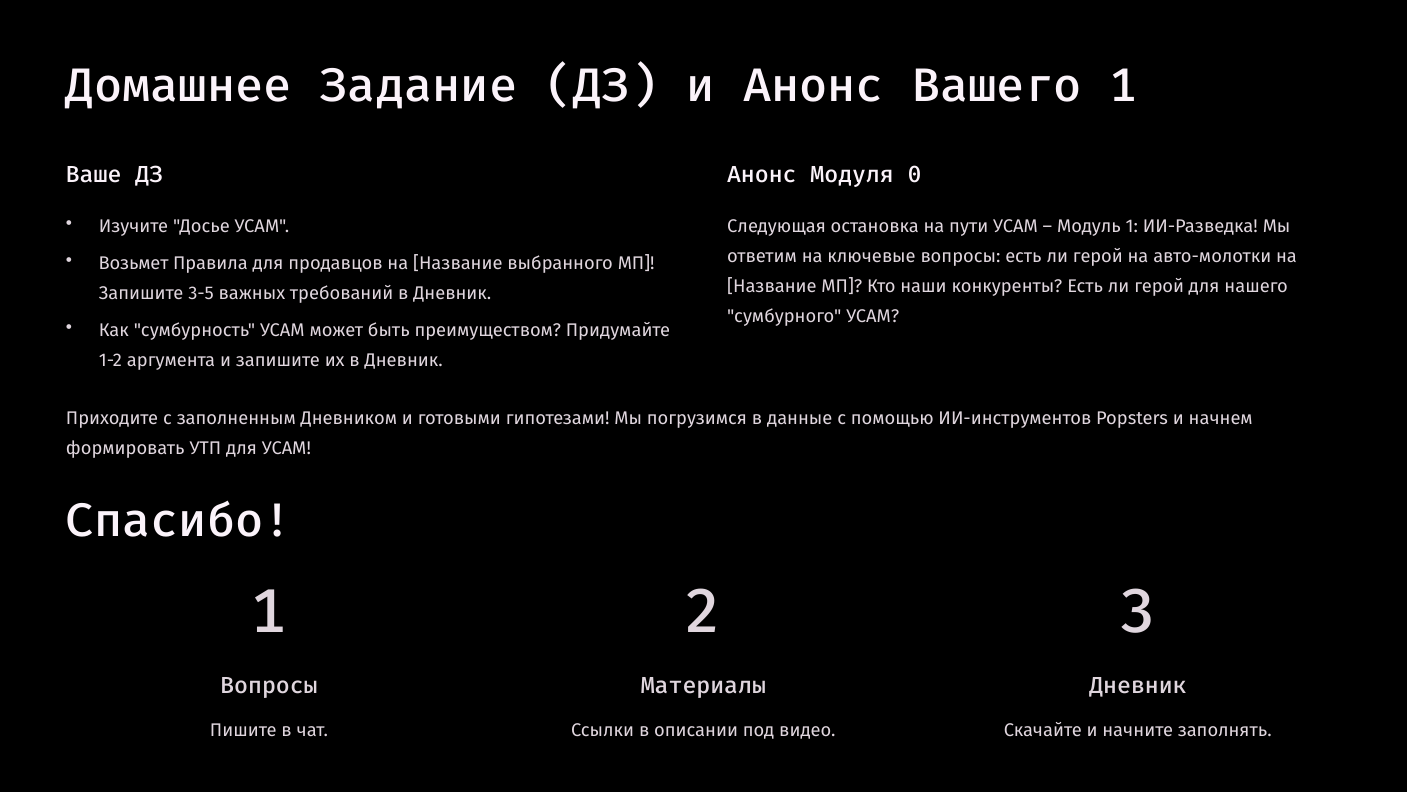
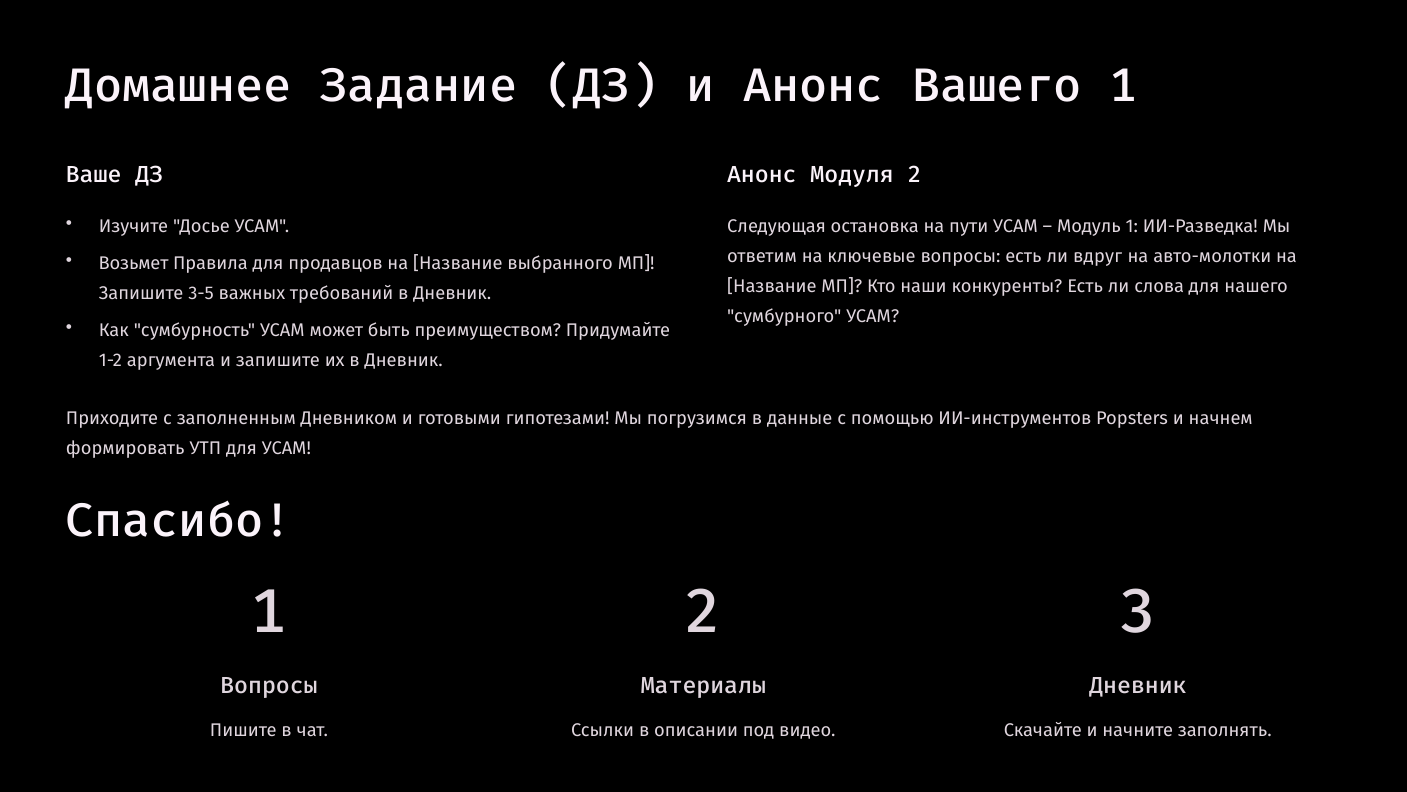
Модуля 0: 0 -> 2
вопросы есть ли герой: герой -> вдруг
конкуренты Есть ли герой: герой -> слова
